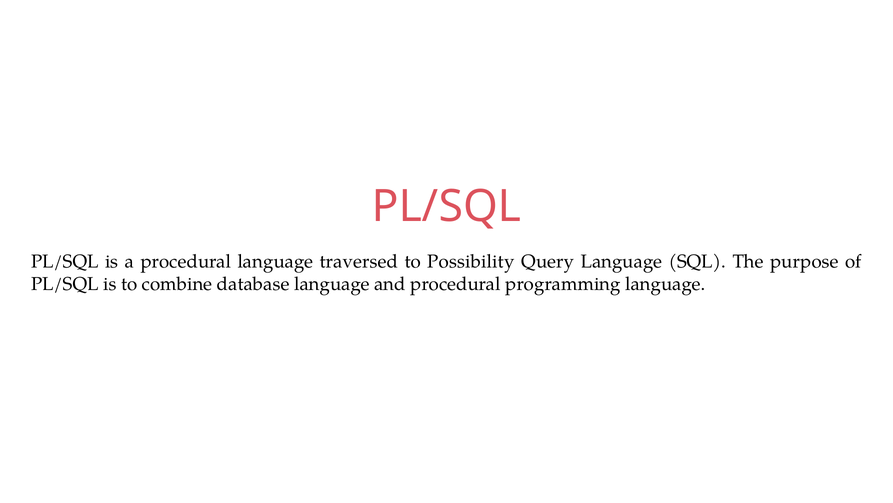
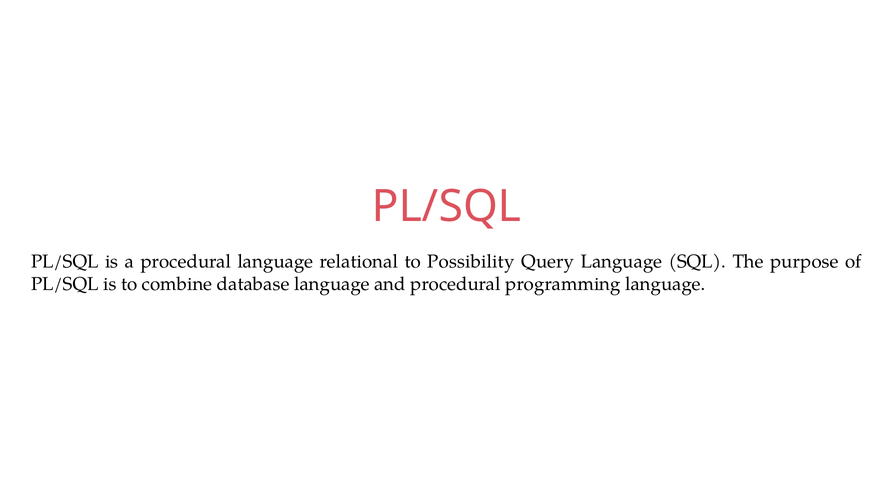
traversed: traversed -> relational
